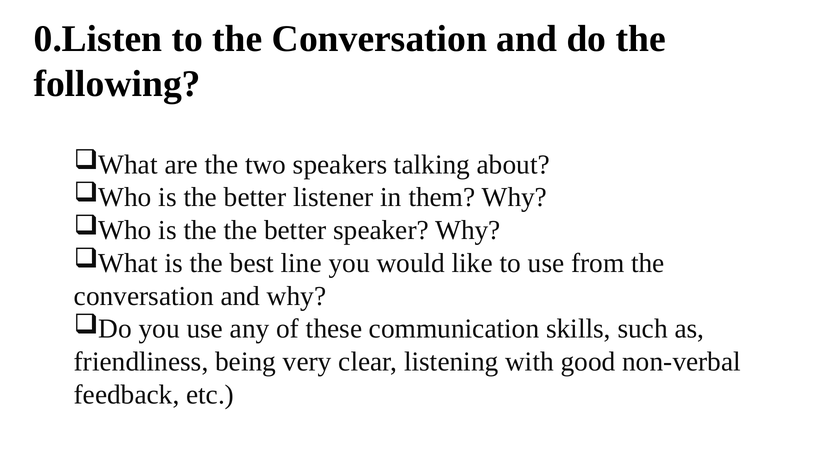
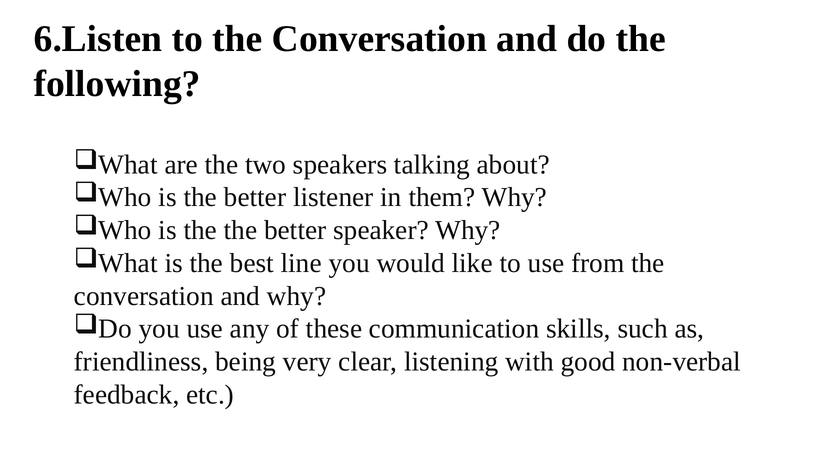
0.Listen: 0.Listen -> 6.Listen
